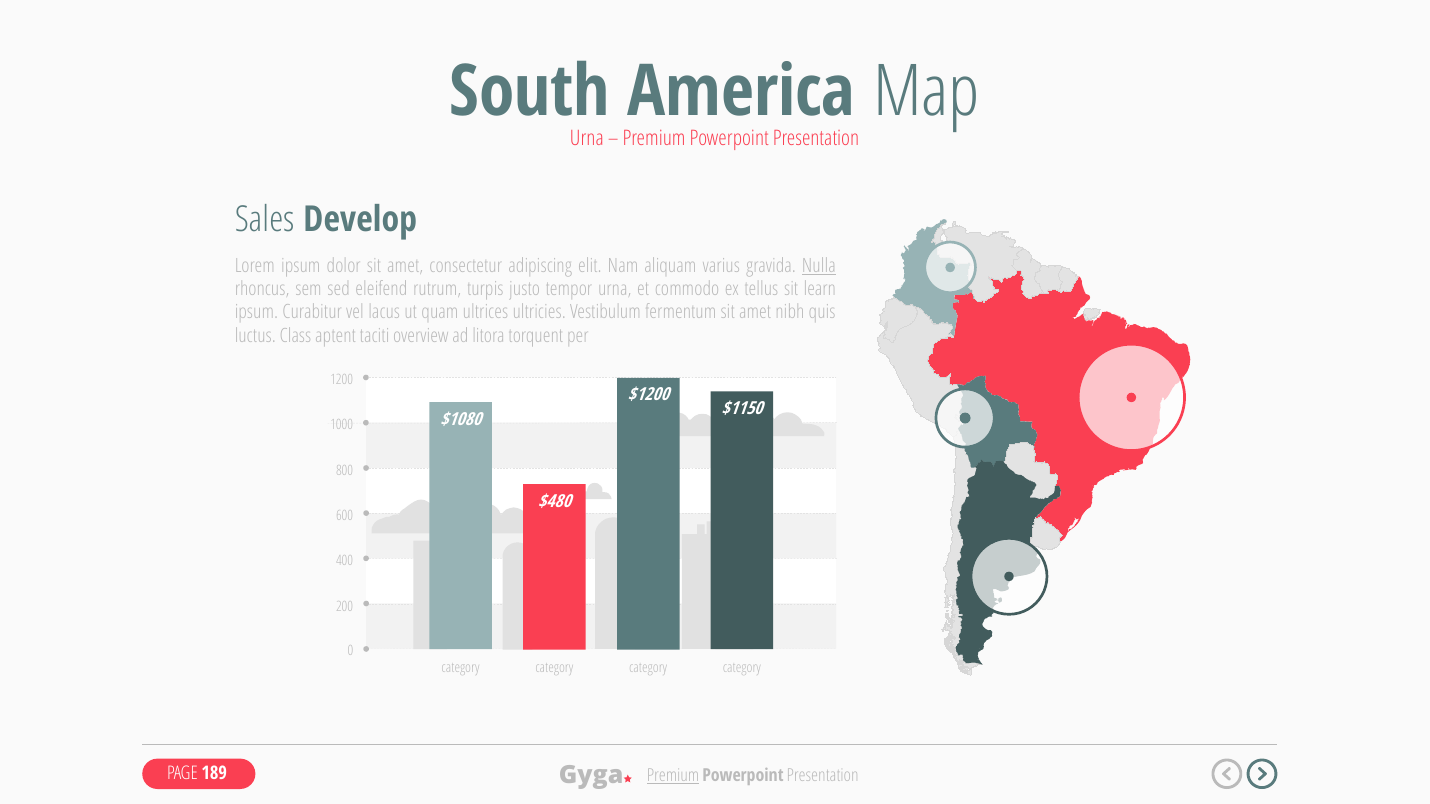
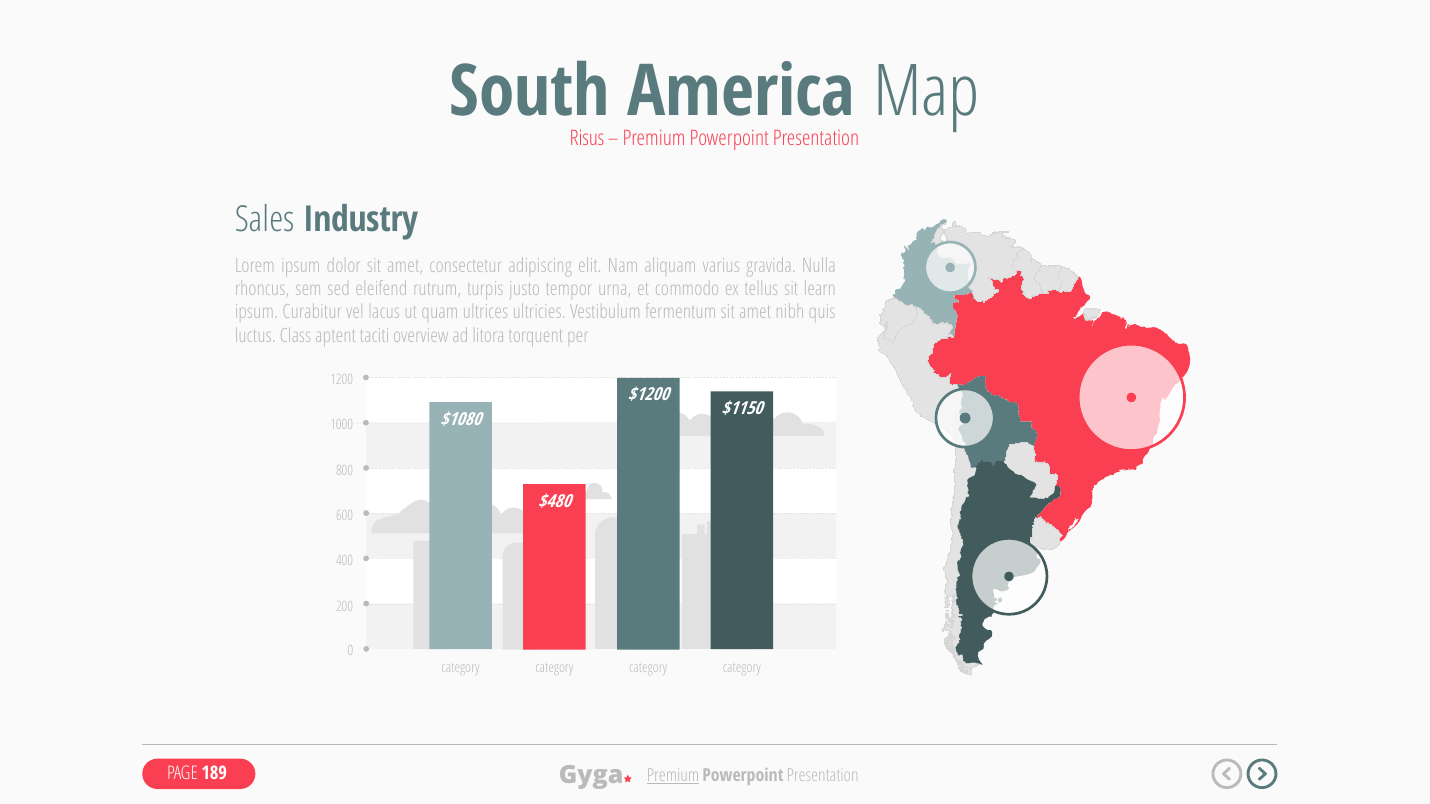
Urna at (587, 139): Urna -> Risus
Develop: Develop -> Industry
Nulla underline: present -> none
